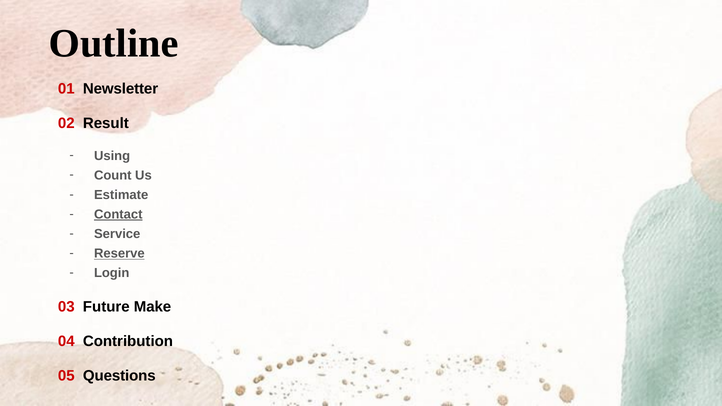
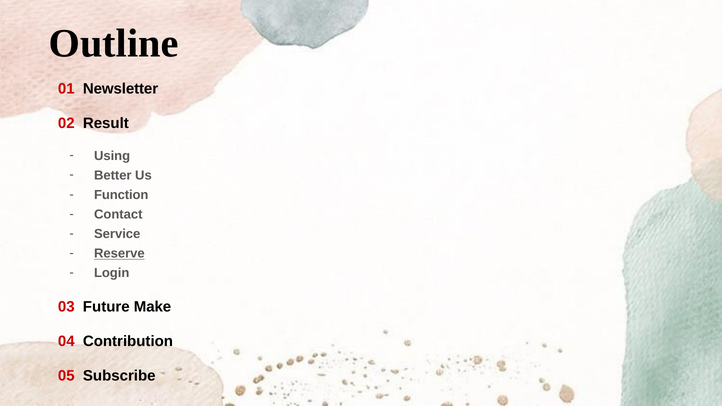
Count: Count -> Better
Estimate: Estimate -> Function
Contact underline: present -> none
Questions: Questions -> Subscribe
